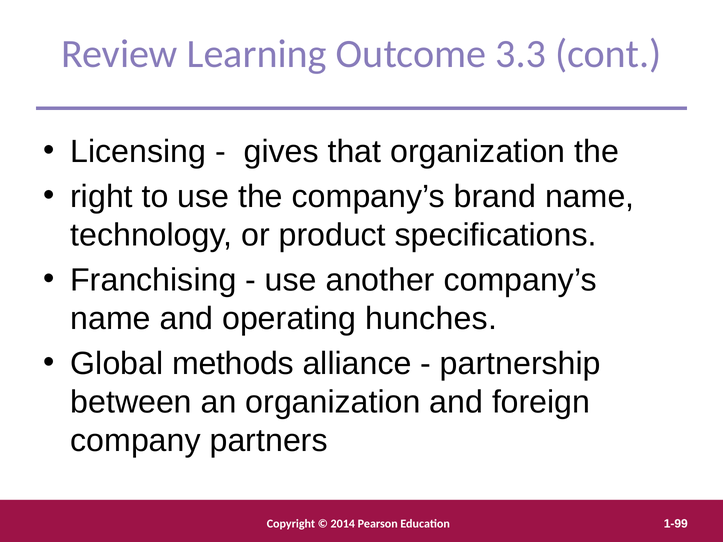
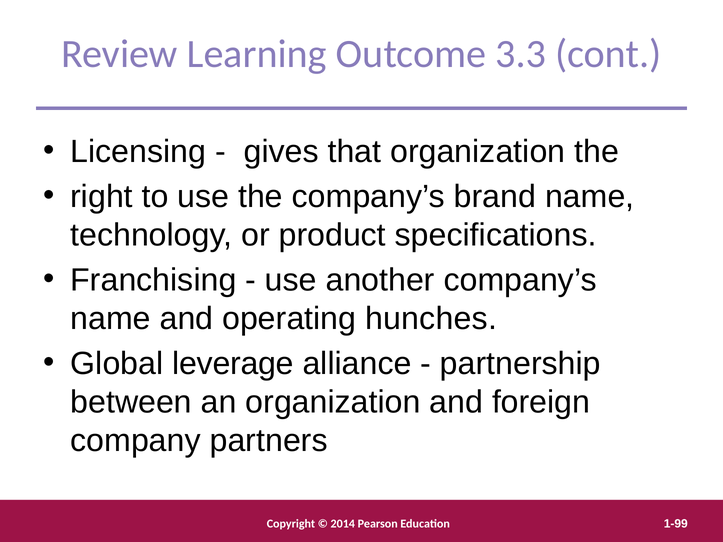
methods: methods -> leverage
